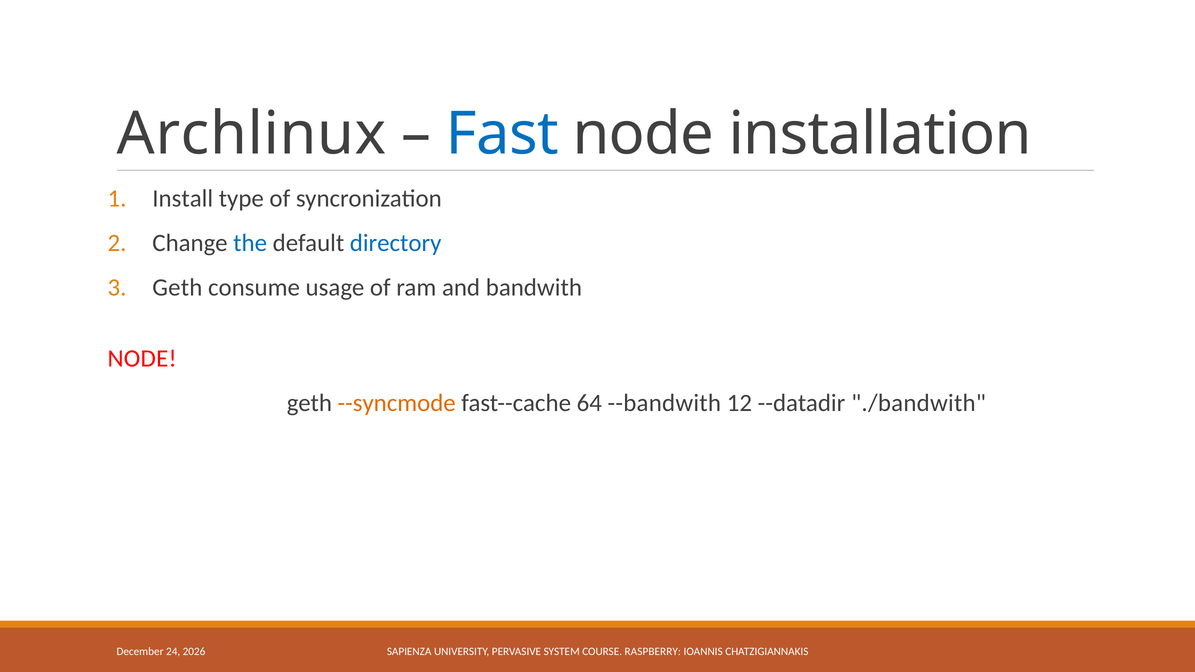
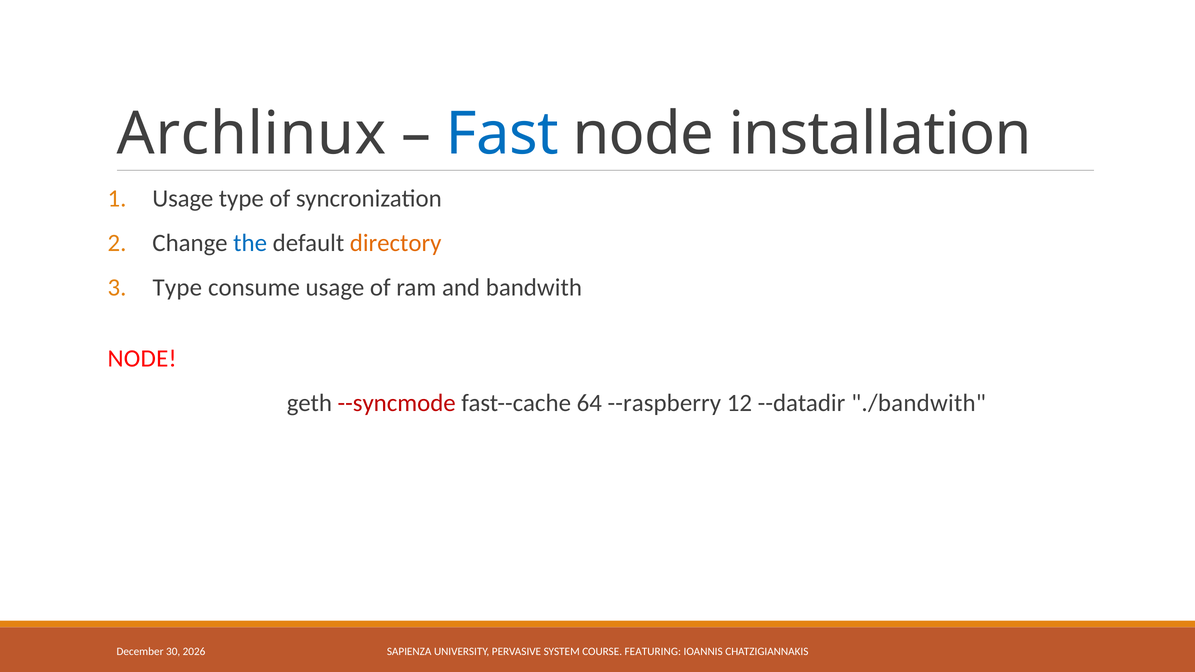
Install at (183, 199): Install -> Usage
directory colour: blue -> orange
Geth at (177, 287): Geth -> Type
--syncmode colour: orange -> red
--bandwith: --bandwith -> --raspberry
24: 24 -> 30
RASPBERRY: RASPBERRY -> FEATURING
